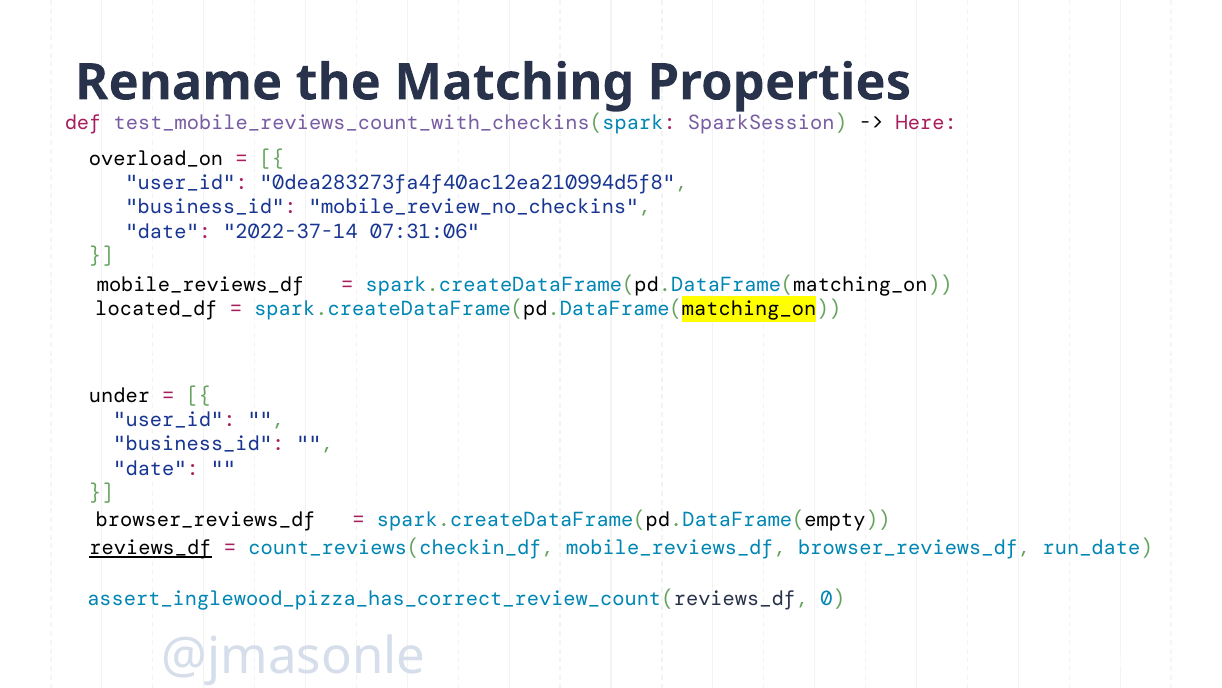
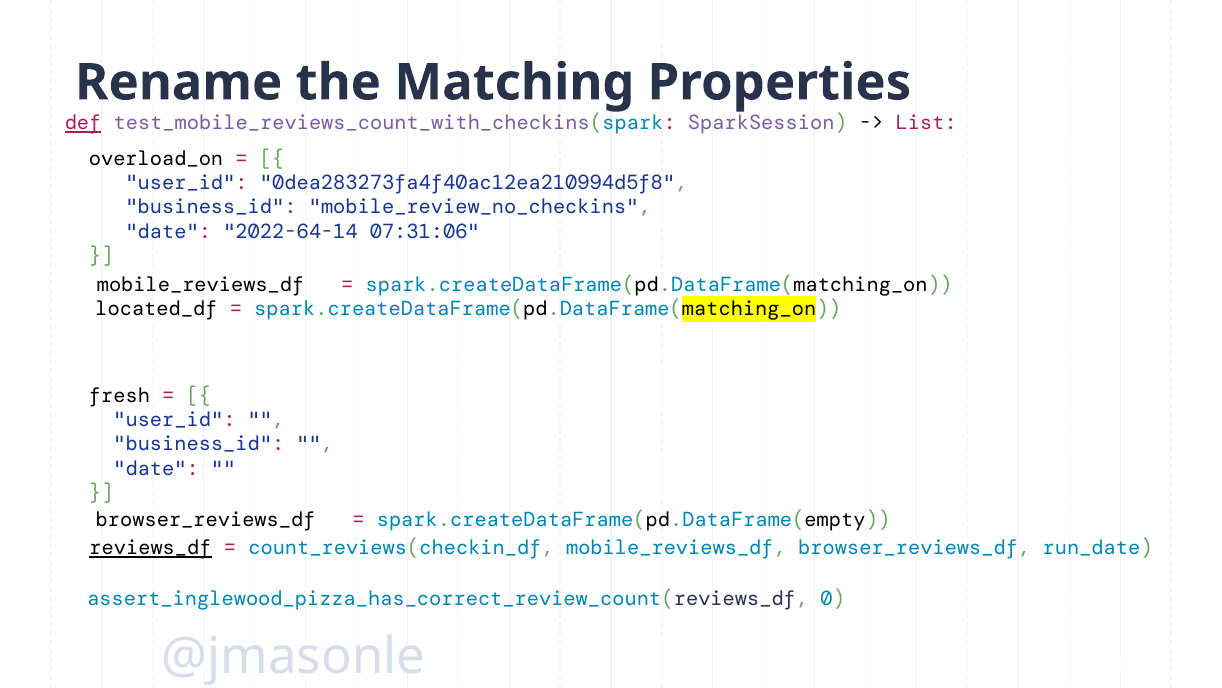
def underline: none -> present
Here: Here -> List
2022-37-14: 2022-37-14 -> 2022-64-14
under: under -> fresh
